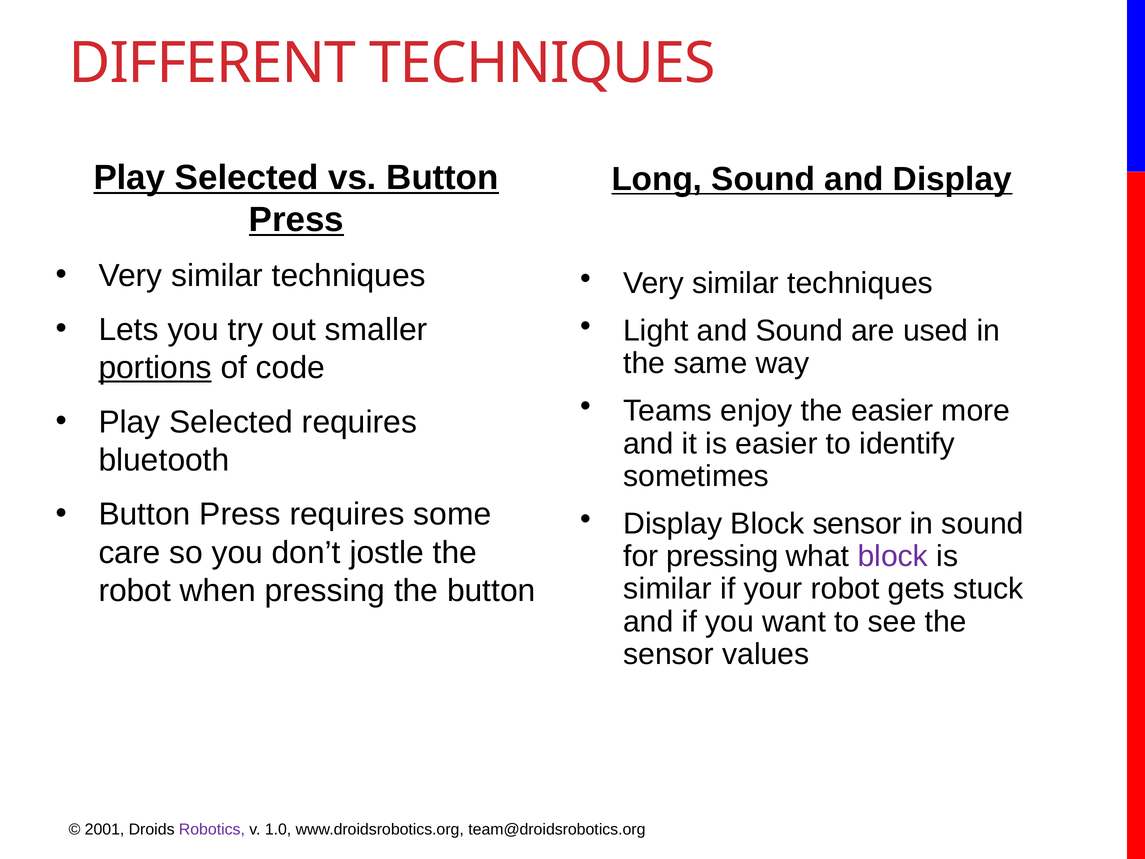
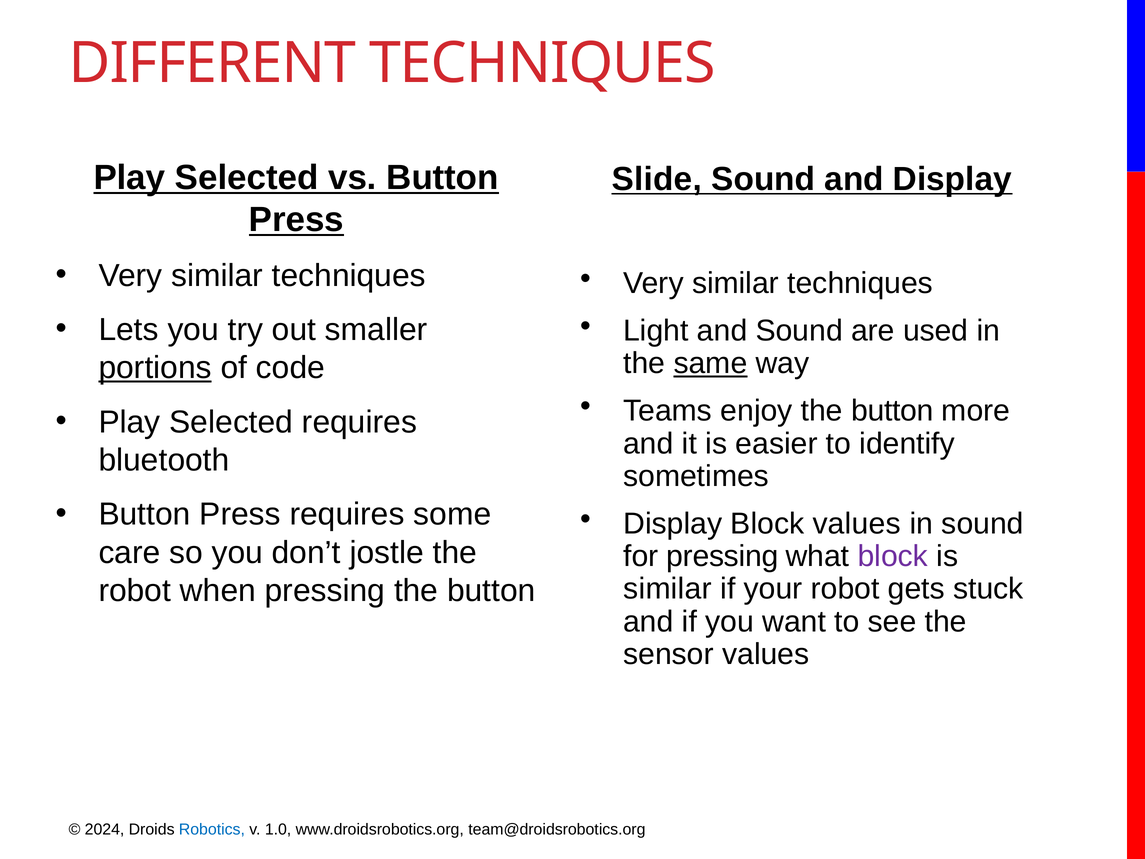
Long: Long -> Slide
same underline: none -> present
enjoy the easier: easier -> button
Block sensor: sensor -> values
2001: 2001 -> 2024
Robotics colour: purple -> blue
